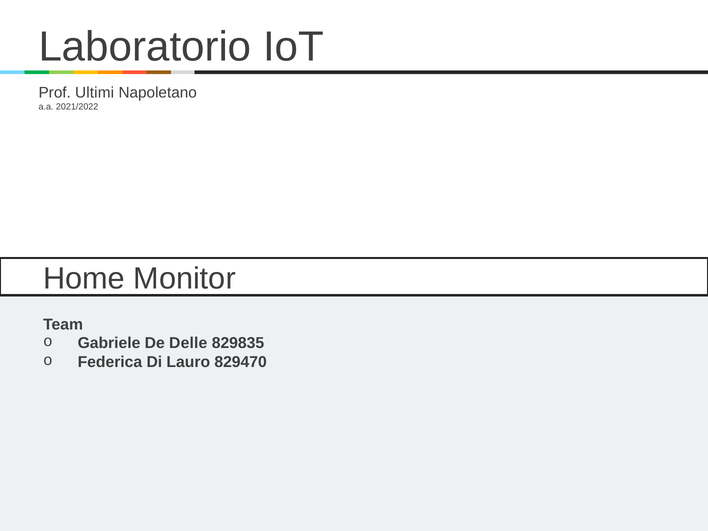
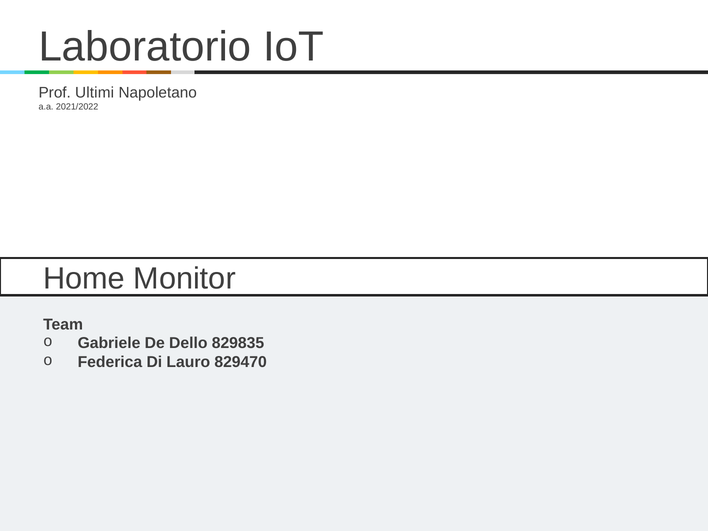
Delle: Delle -> Dello
